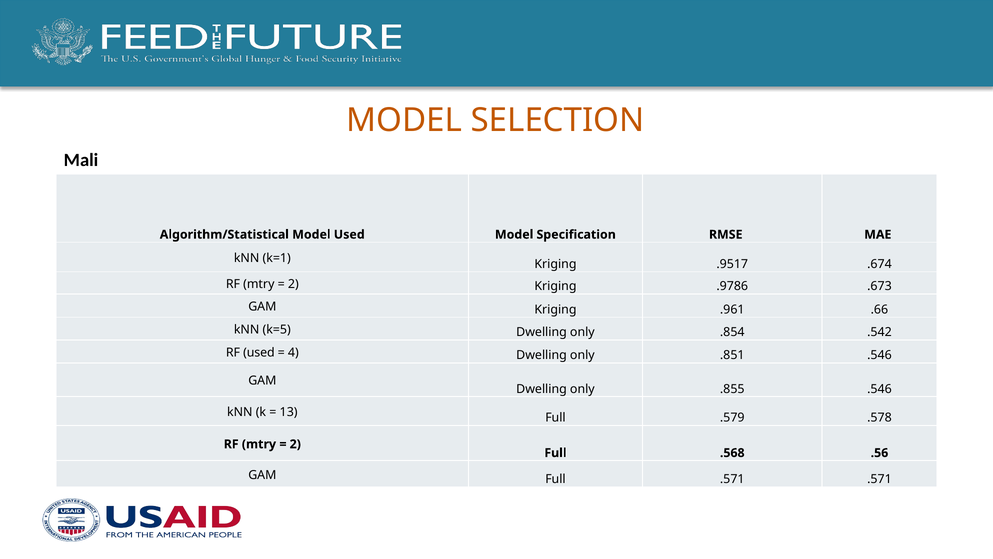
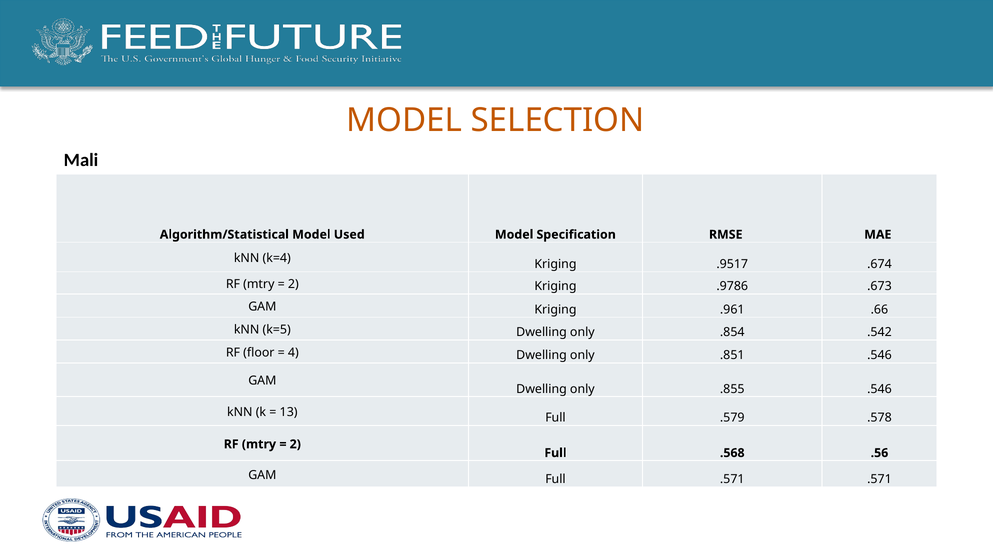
k=1: k=1 -> k=4
RF used: used -> floor
